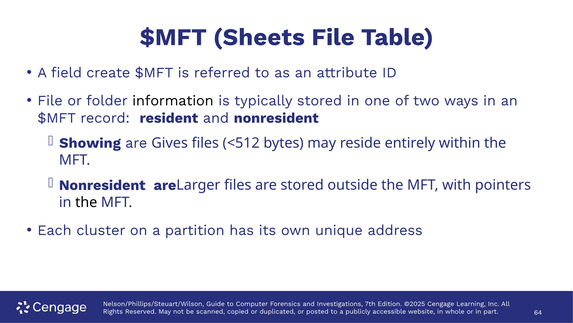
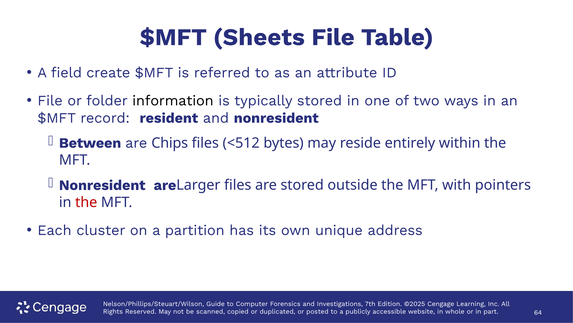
Showing: Showing -> Between
Gives: Gives -> Chips
the at (86, 202) colour: black -> red
